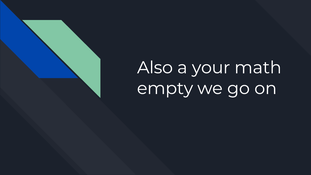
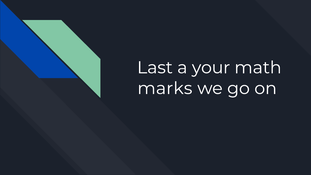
Also: Also -> Last
empty: empty -> marks
